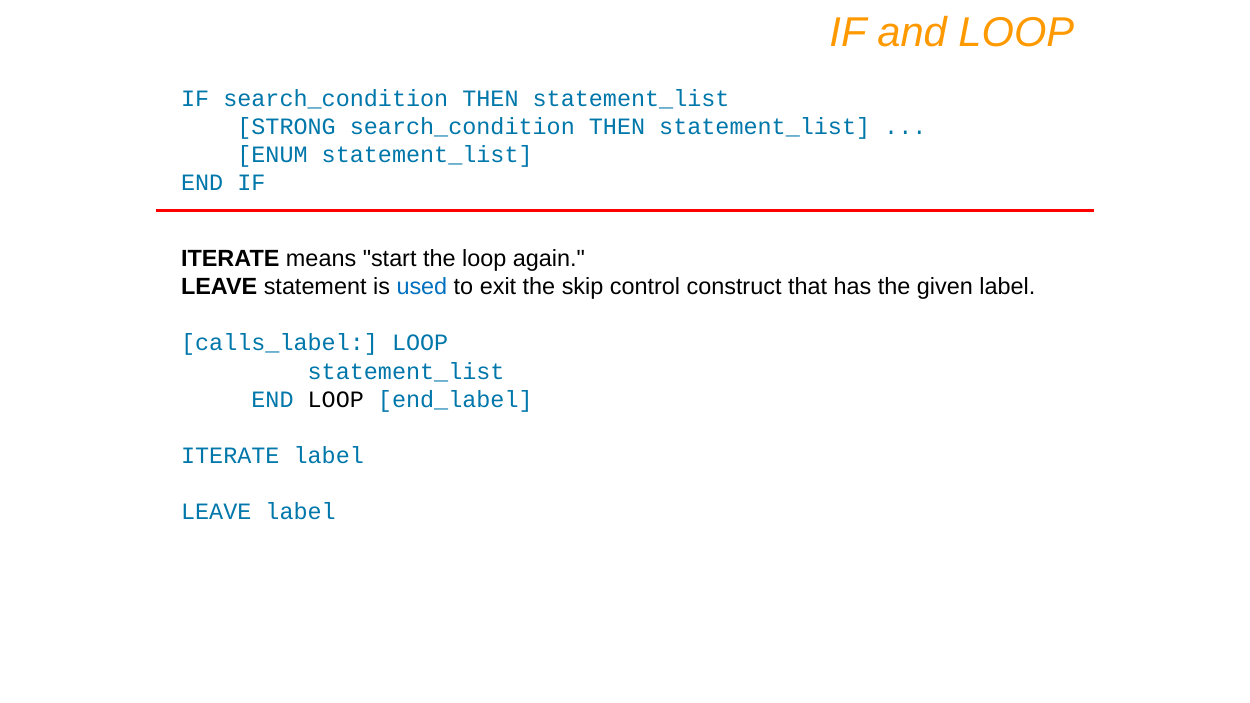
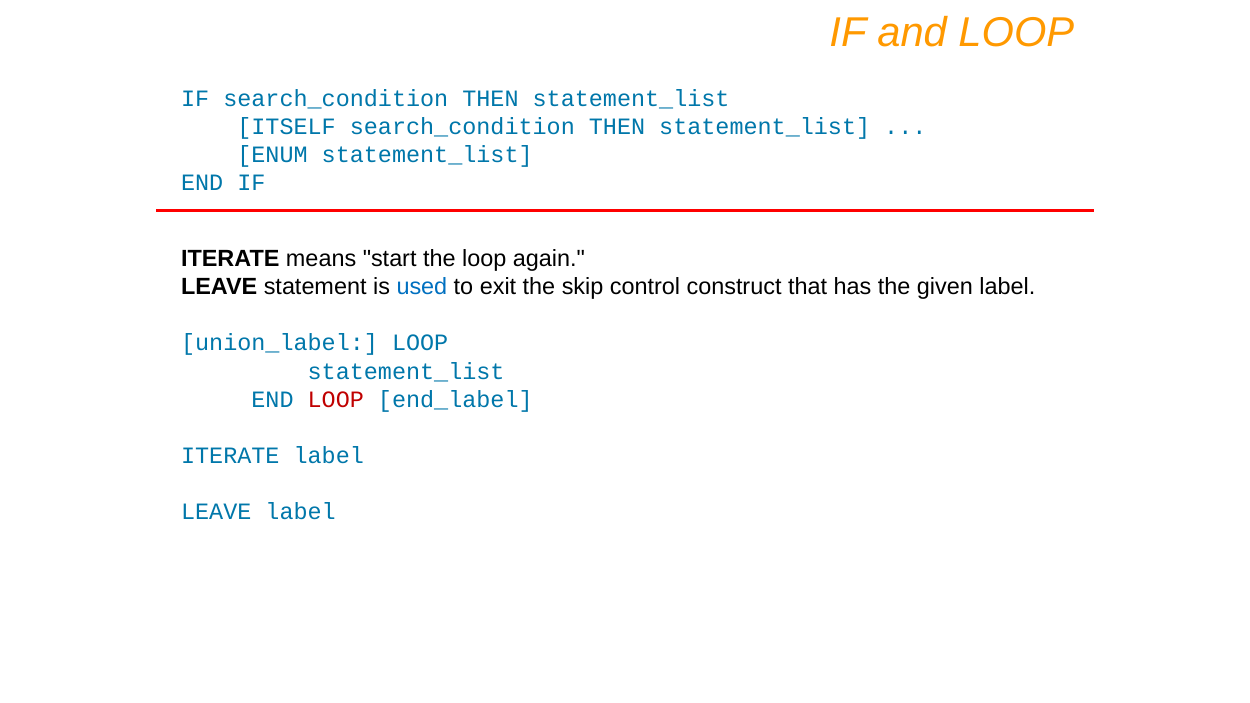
STRONG: STRONG -> ITSELF
calls_label: calls_label -> union_label
LOOP at (336, 400) colour: black -> red
